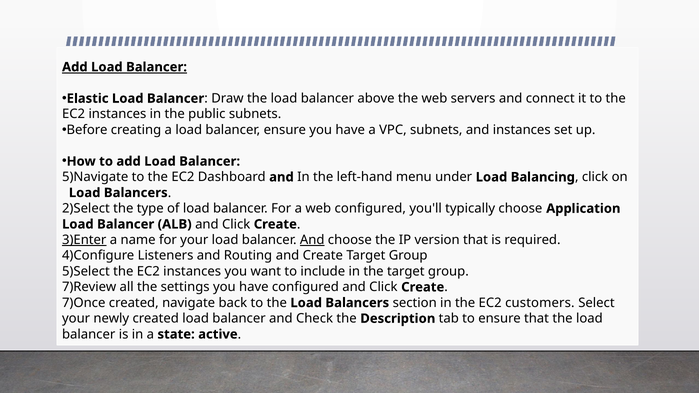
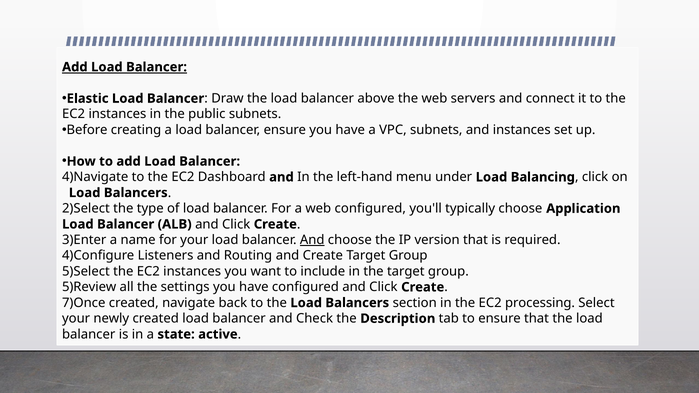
5)Navigate: 5)Navigate -> 4)Navigate
3)Enter underline: present -> none
7)Review: 7)Review -> 5)Review
customers: customers -> processing
